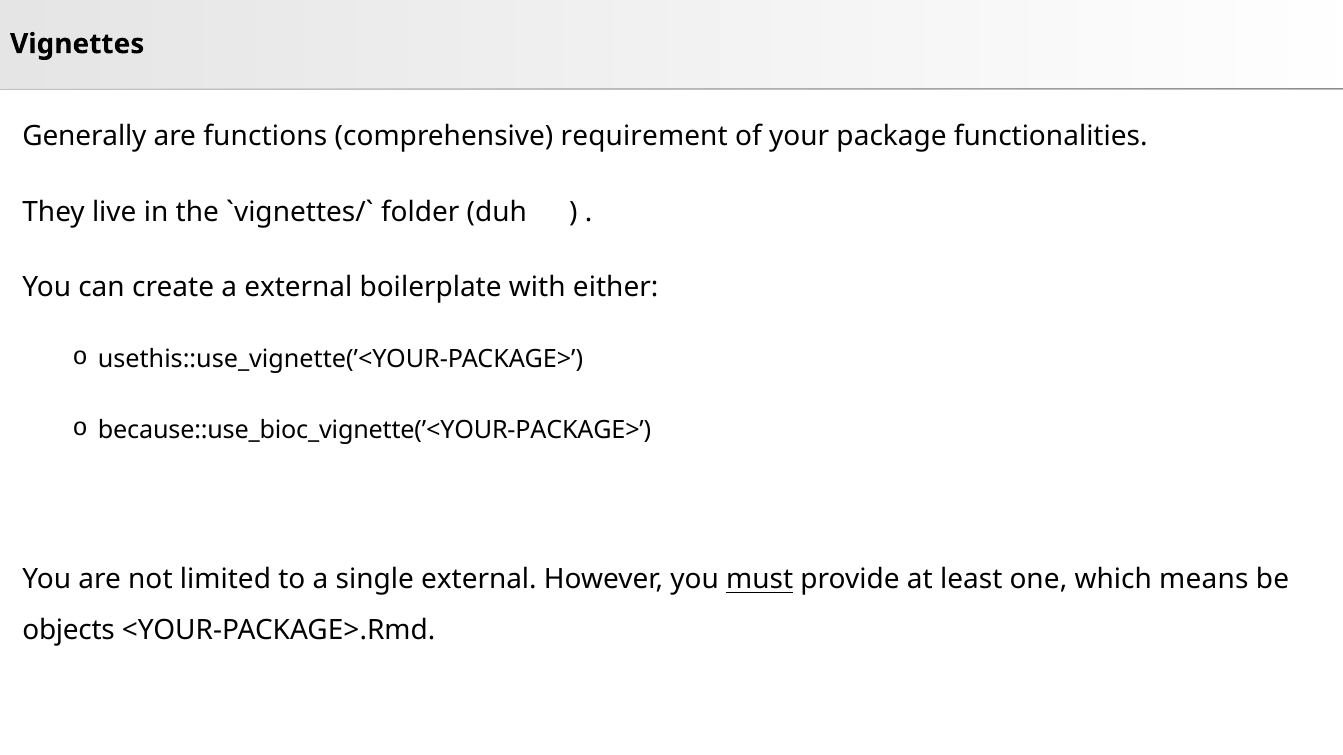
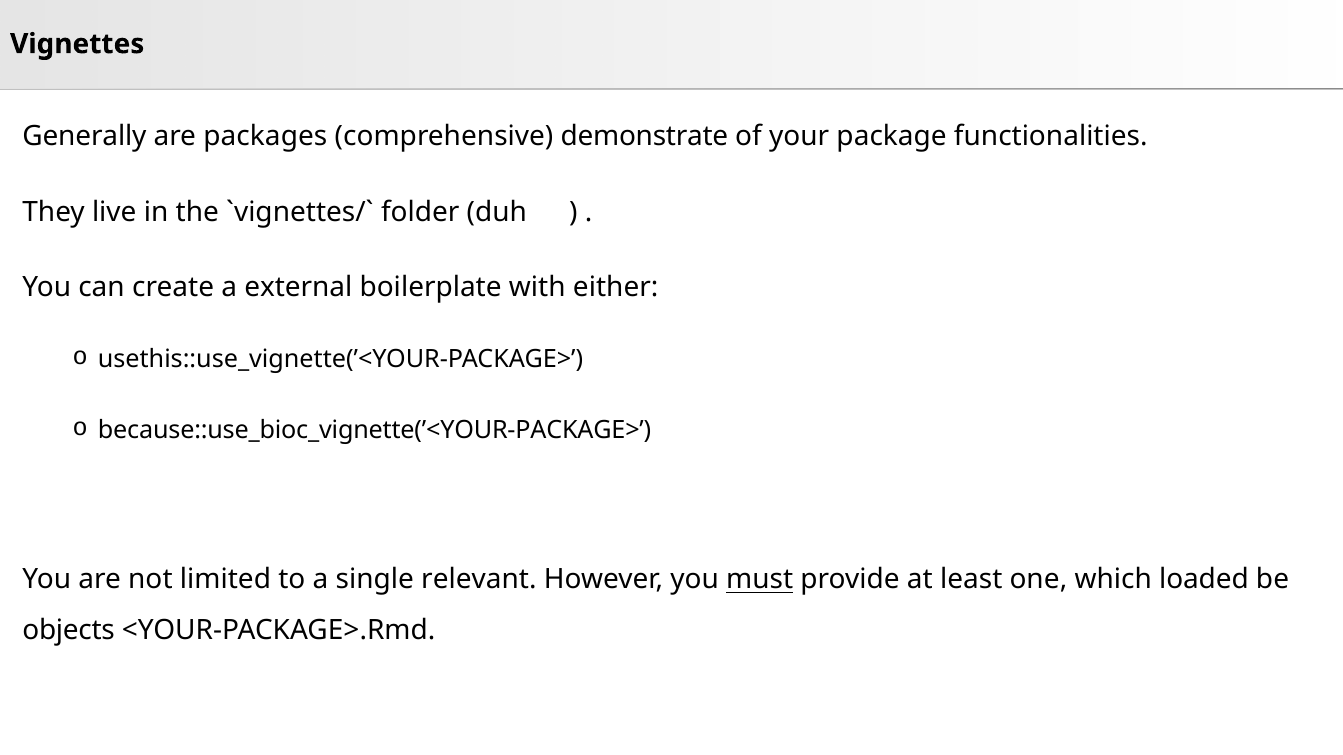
functions: functions -> packages
requirement: requirement -> demonstrate
single external: external -> relevant
means: means -> loaded
